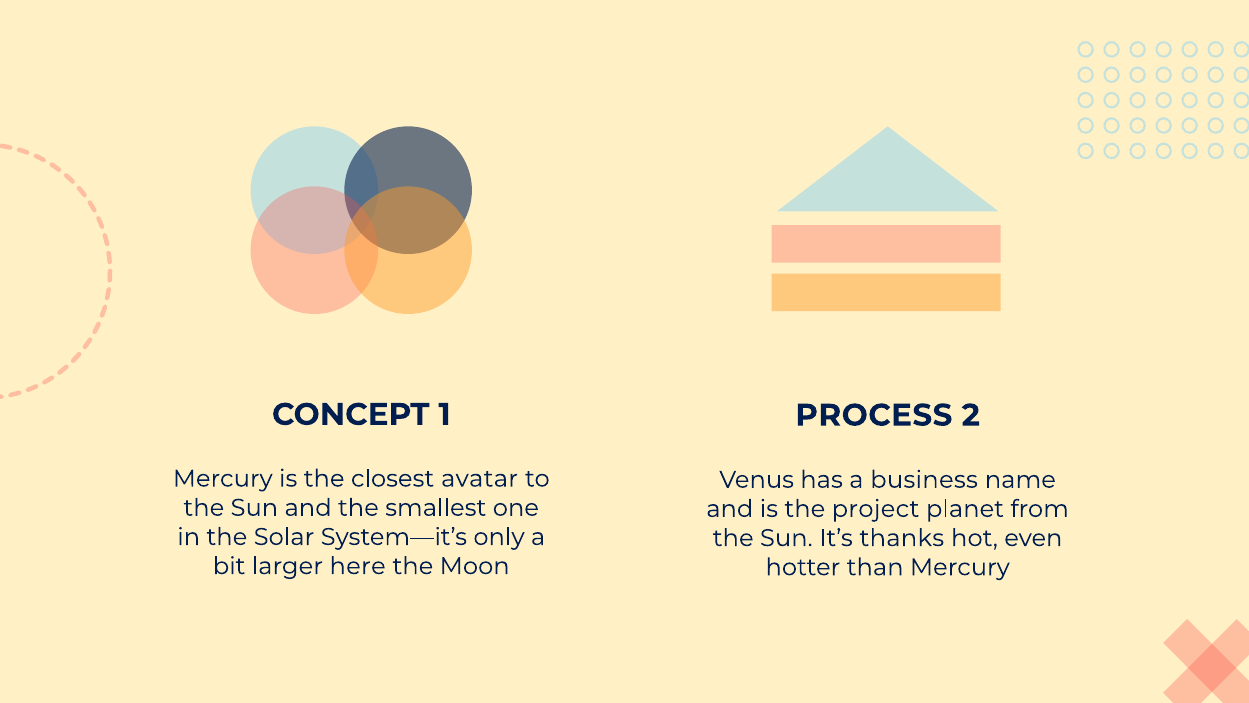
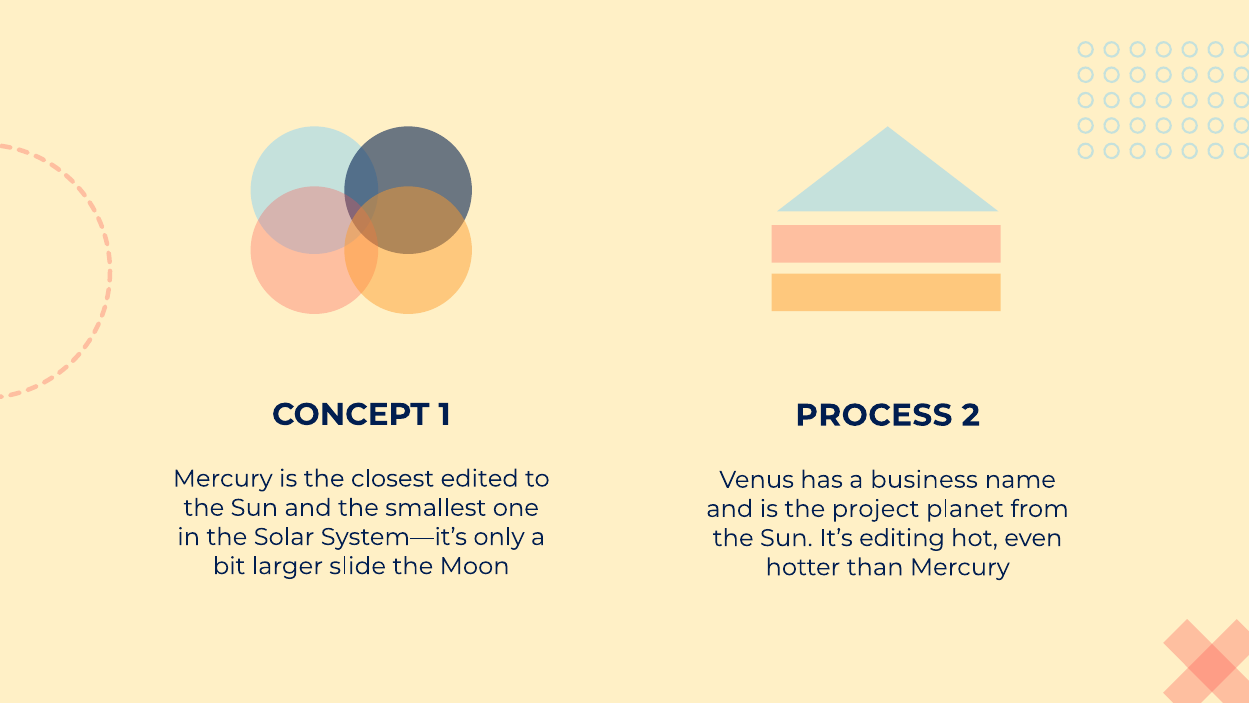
avatar: avatar -> edited
thanks: thanks -> editing
here: here -> slide
